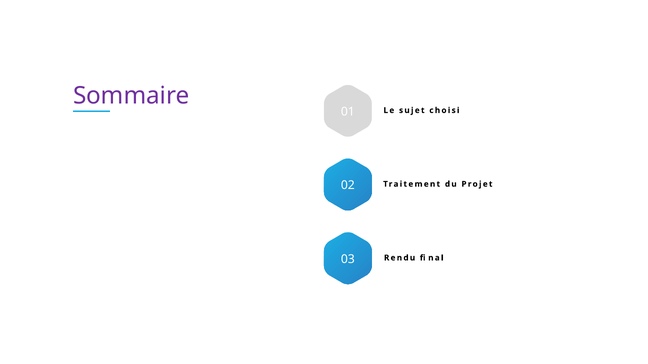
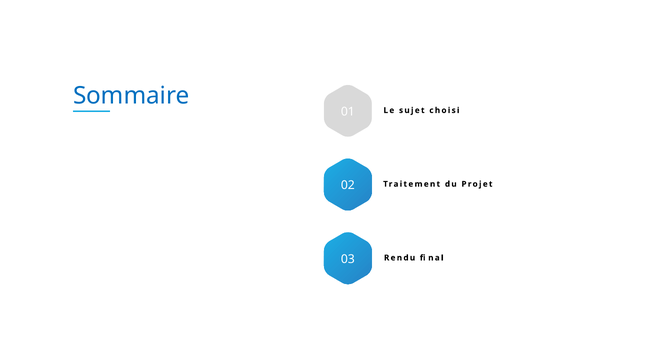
Sommaire colour: purple -> blue
